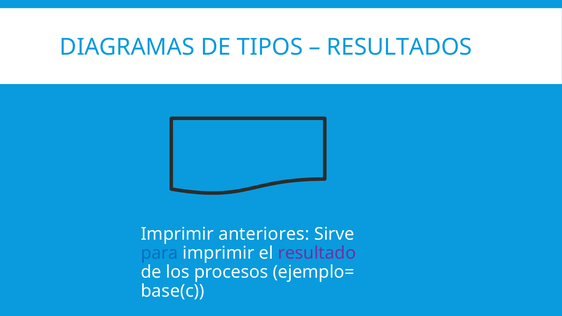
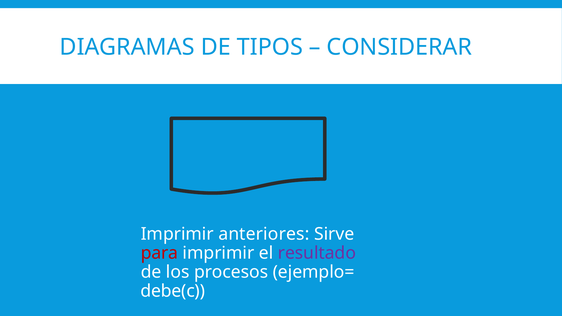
RESULTADOS: RESULTADOS -> CONSIDERAR
para colour: blue -> red
base(c: base(c -> debe(c
